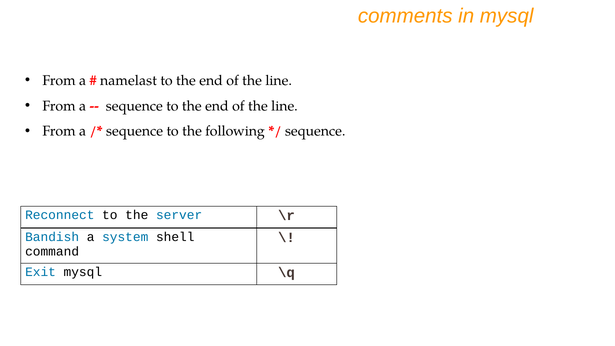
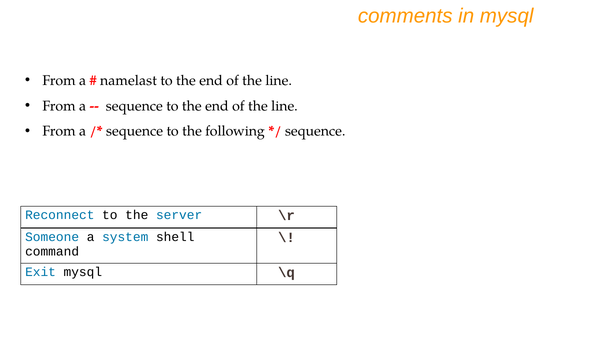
Bandish: Bandish -> Someone
